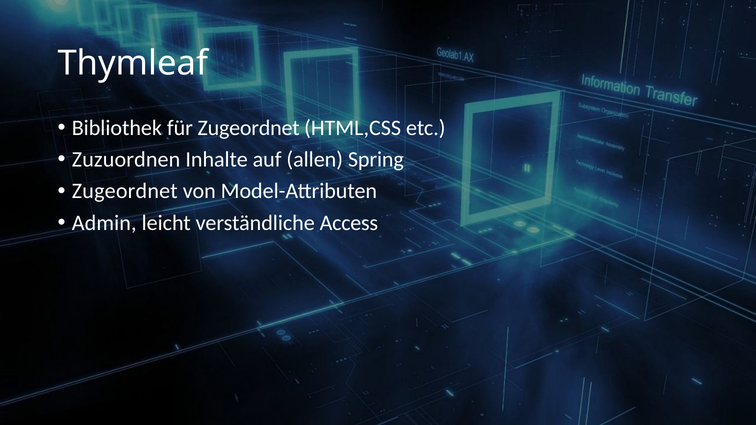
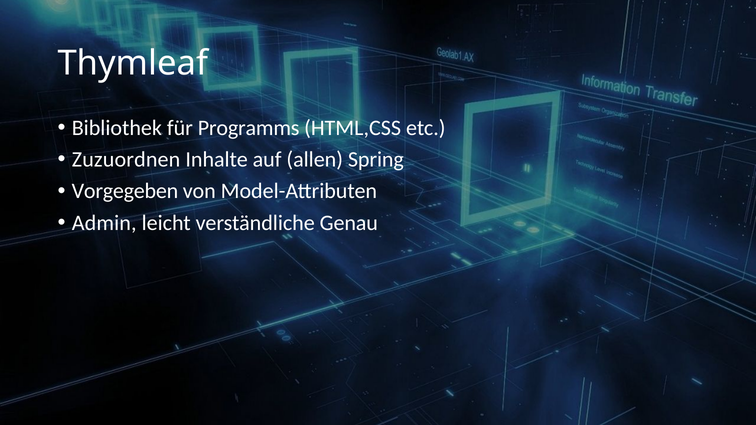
für Zugeordnet: Zugeordnet -> Programms
Zugeordnet at (125, 191): Zugeordnet -> Vorgegeben
Access: Access -> Genau
